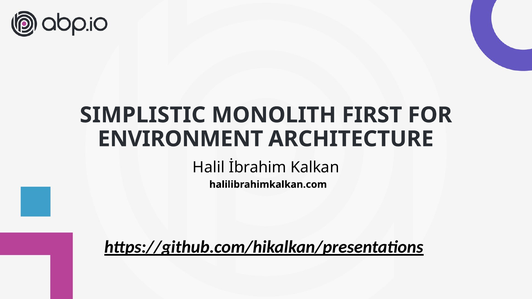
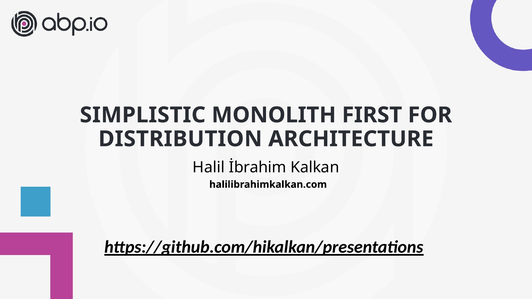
ENVIRONMENT: ENVIRONMENT -> DISTRIBUTION
